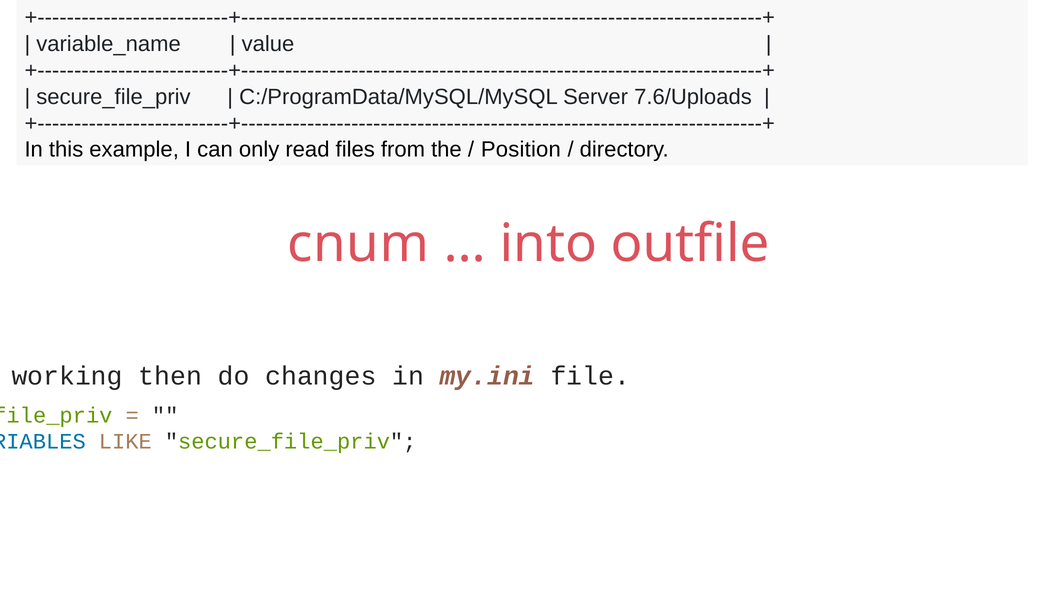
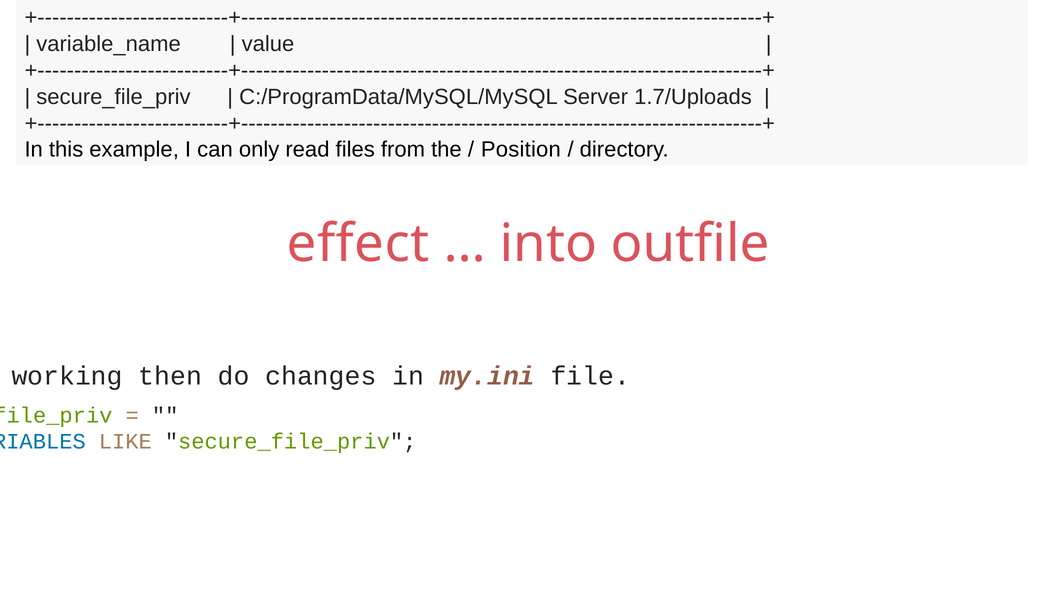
7.6/Uploads: 7.6/Uploads -> 1.7/Uploads
cnum: cnum -> effect
